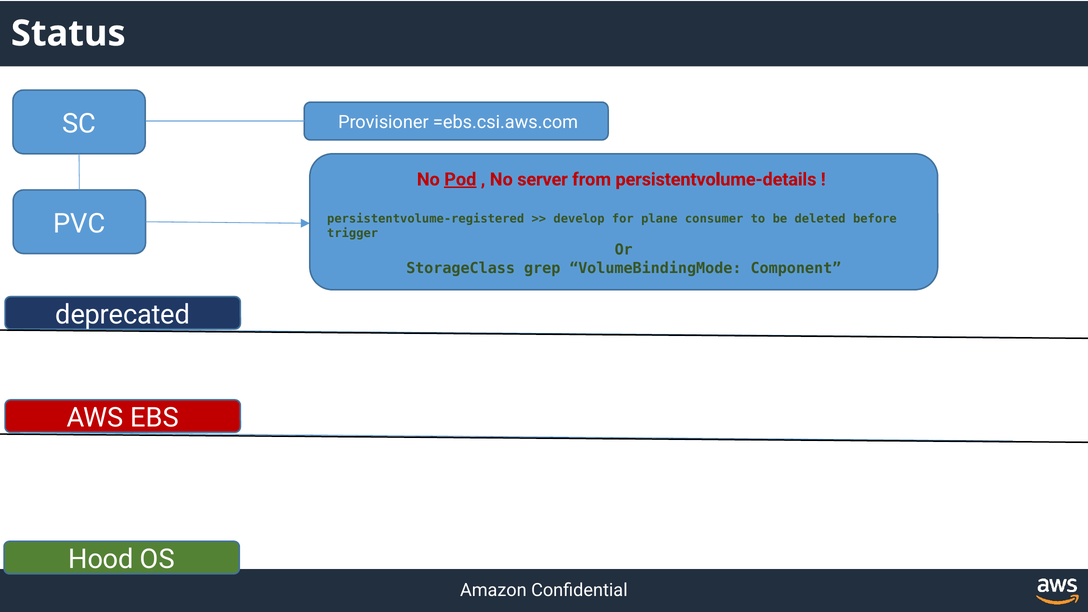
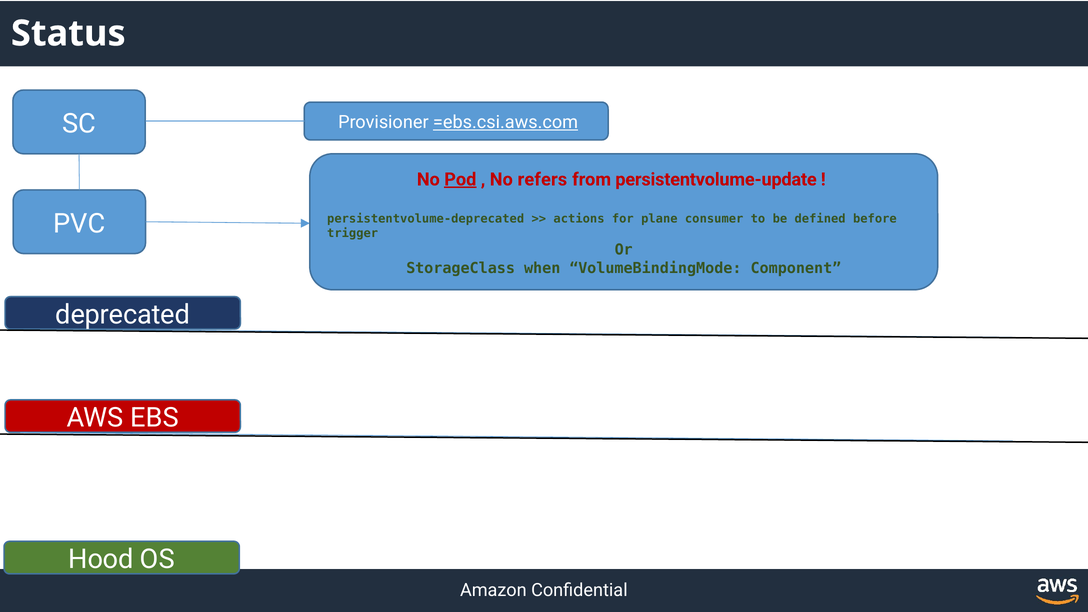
=ebs.csi.aws.com underline: none -> present
server: server -> refers
persistentvolume-details: persistentvolume-details -> persistentvolume-update
persistentvolume-registered: persistentvolume-registered -> persistentvolume-deprecated
develop: develop -> actions
deleted: deleted -> defined
grep: grep -> when
